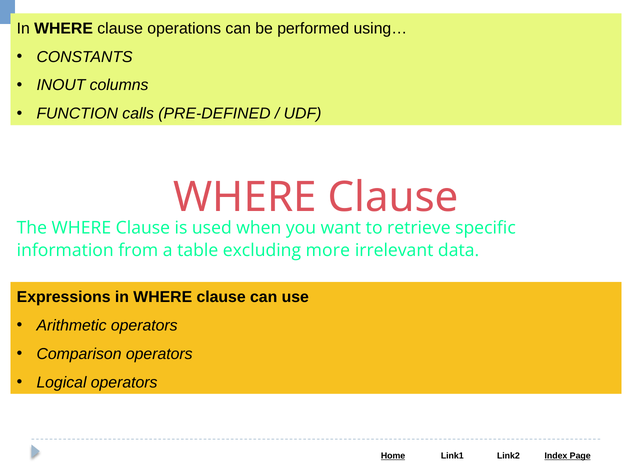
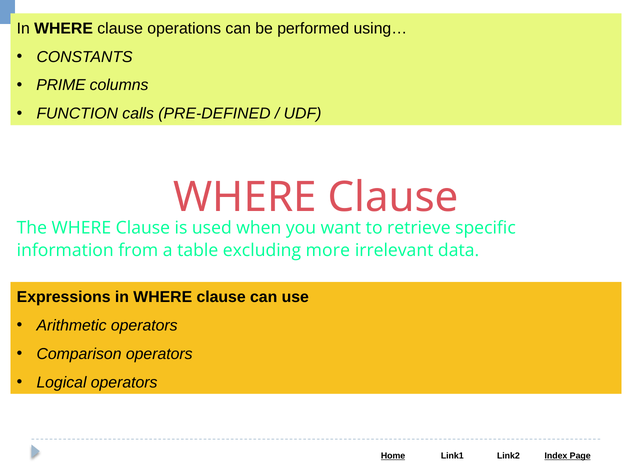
INOUT: INOUT -> PRIME
